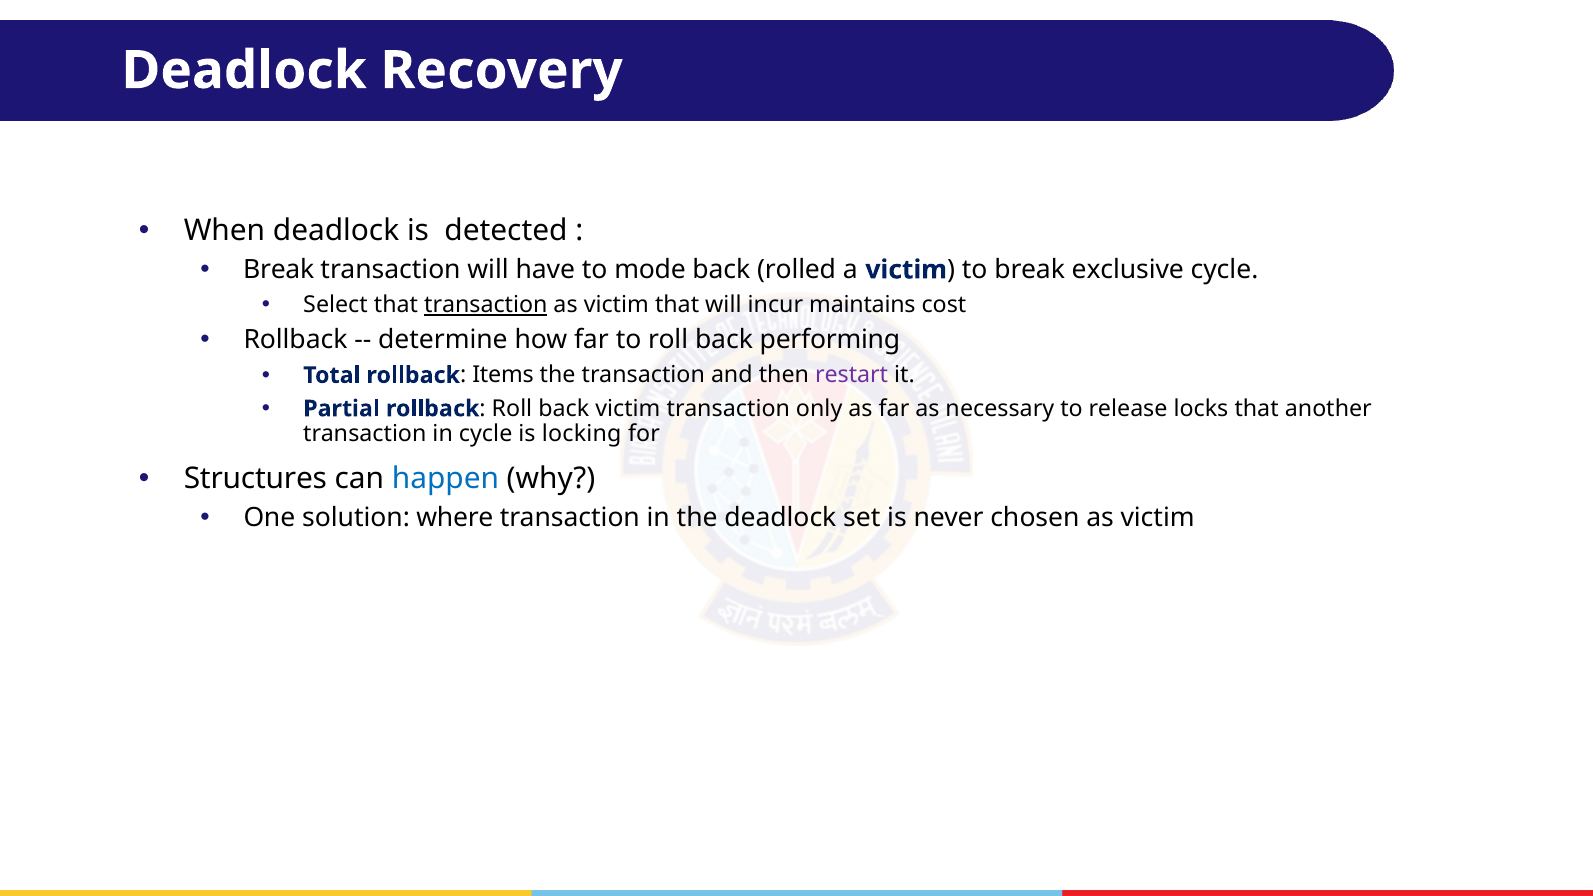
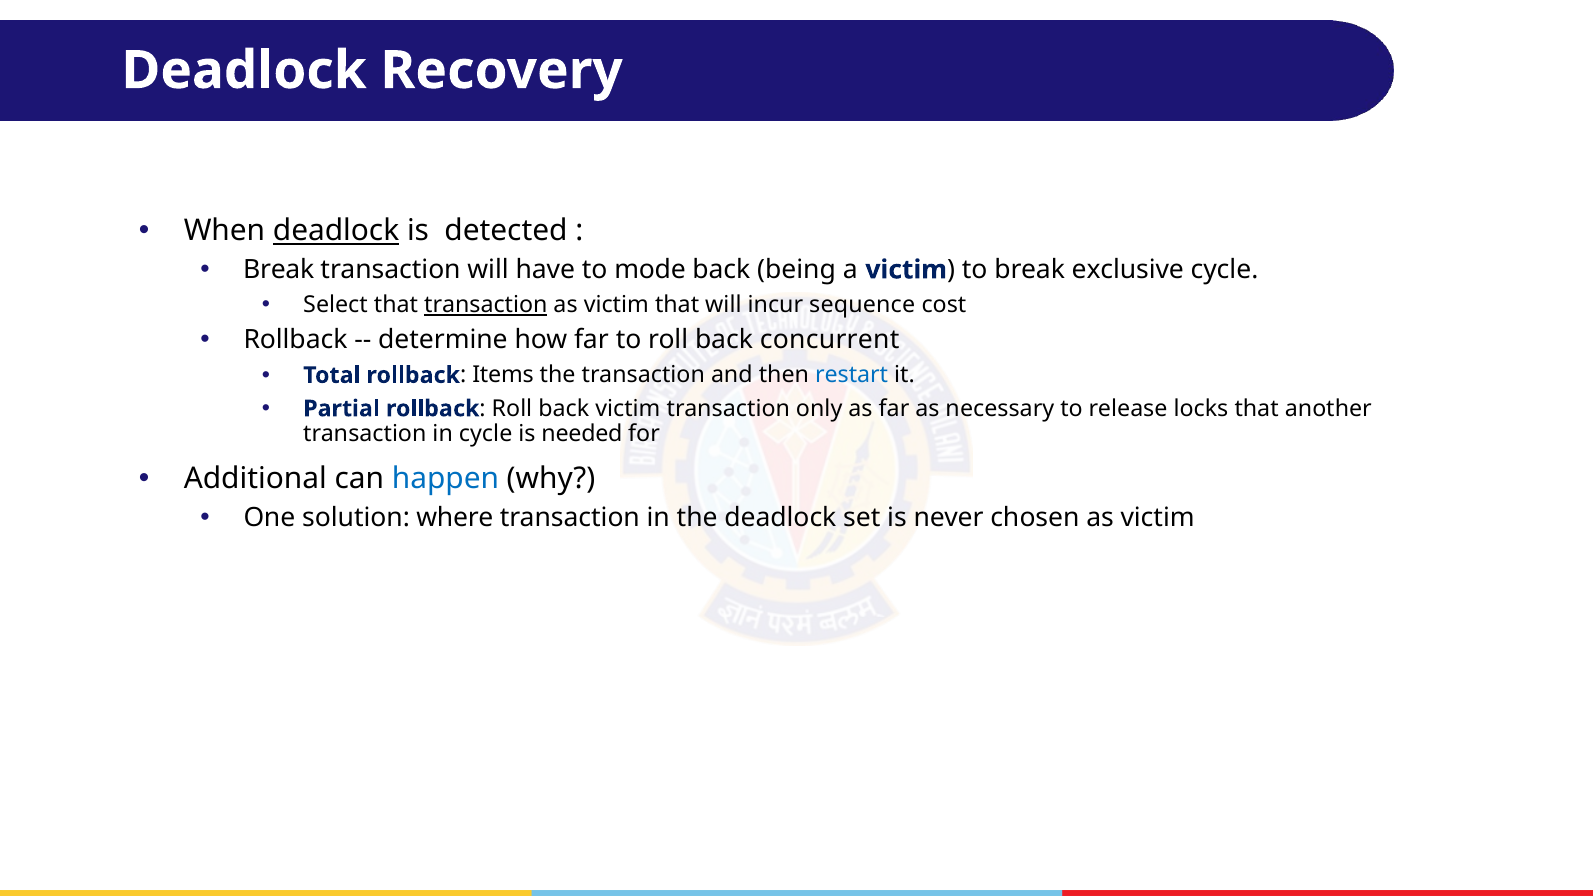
deadlock at (336, 231) underline: none -> present
rolled: rolled -> being
maintains: maintains -> sequence
performing: performing -> concurrent
restart colour: purple -> blue
locking: locking -> needed
Structures: Structures -> Additional
